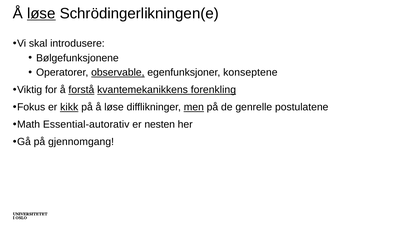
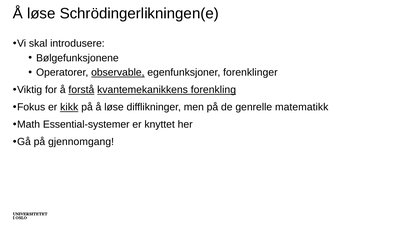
løse at (41, 14) underline: present -> none
konseptene: konseptene -> forenklinger
men underline: present -> none
postulatene: postulatene -> matematikk
Essential-autorativ: Essential-autorativ -> Essential-systemer
nesten: nesten -> knyttet
